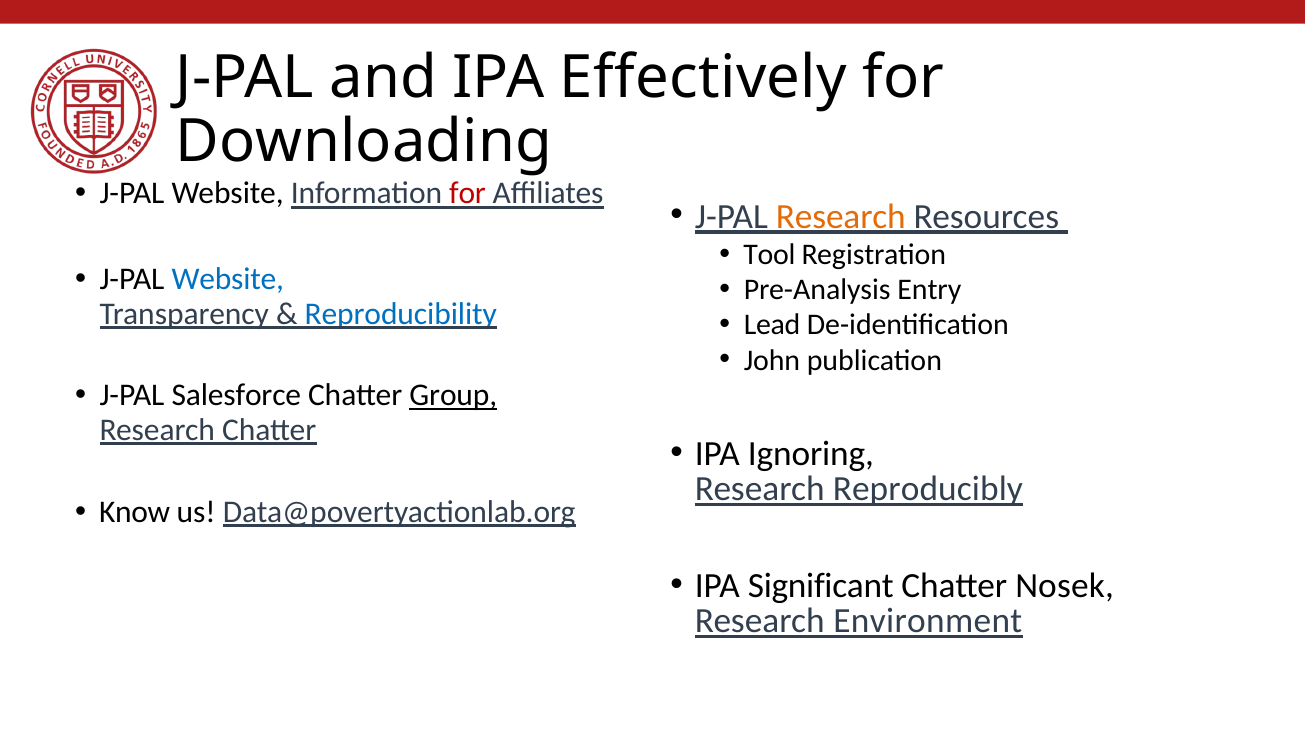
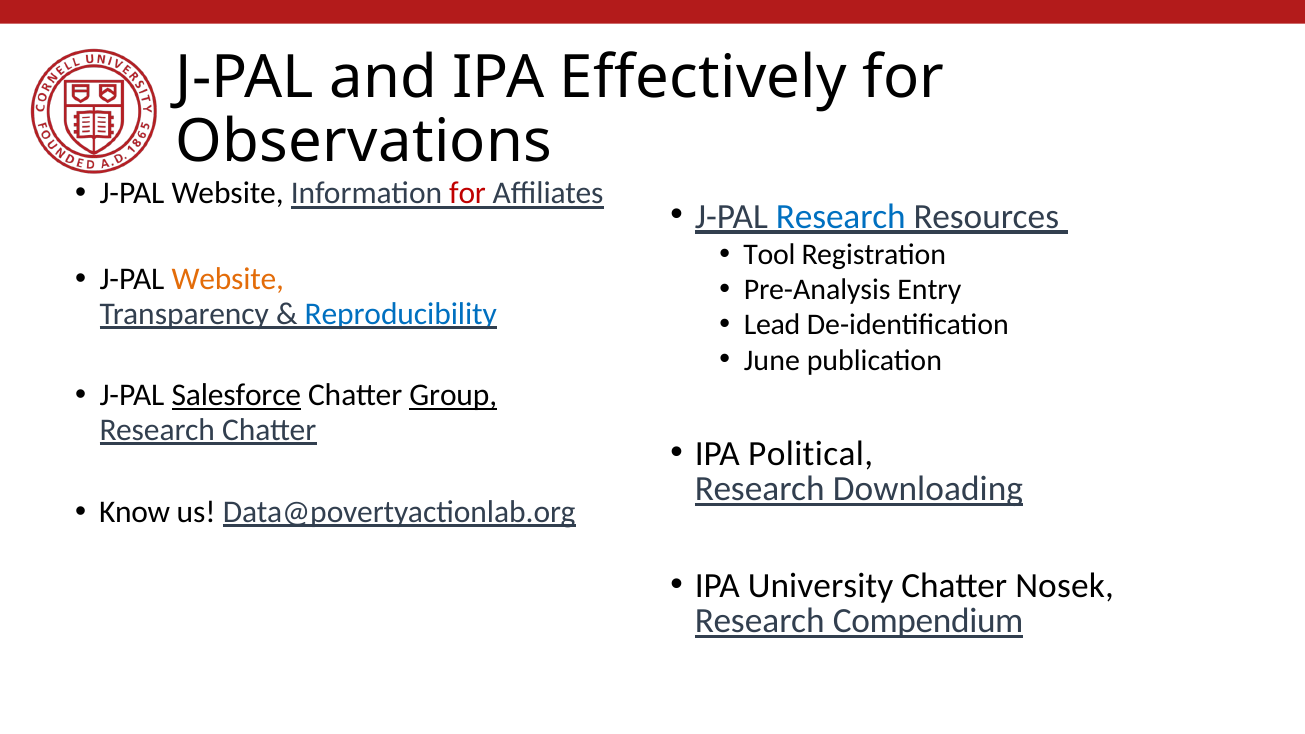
Downloading: Downloading -> Observations
Research at (841, 217) colour: orange -> blue
Website at (228, 279) colour: blue -> orange
John: John -> June
Salesforce underline: none -> present
Ignoring: Ignoring -> Political
Reproducibly: Reproducibly -> Downloading
Significant: Significant -> University
Environment: Environment -> Compendium
